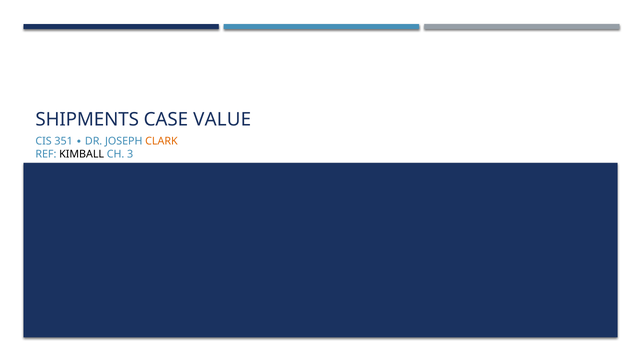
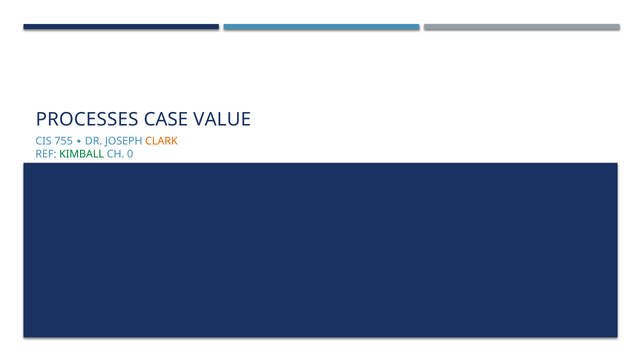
SHIPMENTS: SHIPMENTS -> PROCESSES
351: 351 -> 755
KIMBALL colour: black -> green
3: 3 -> 0
